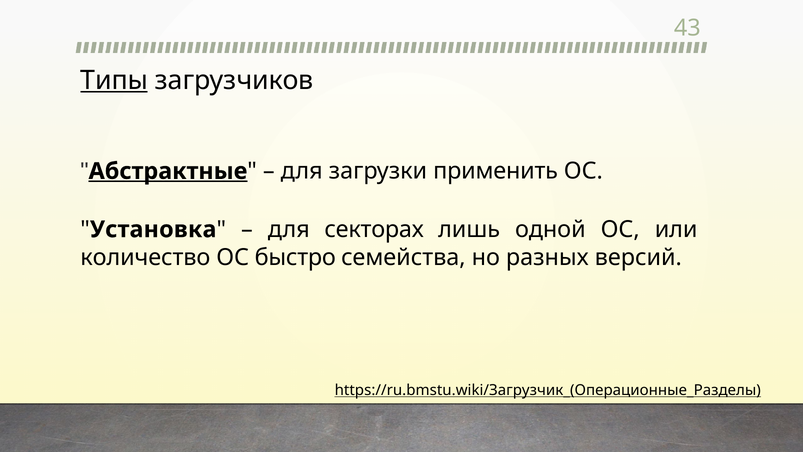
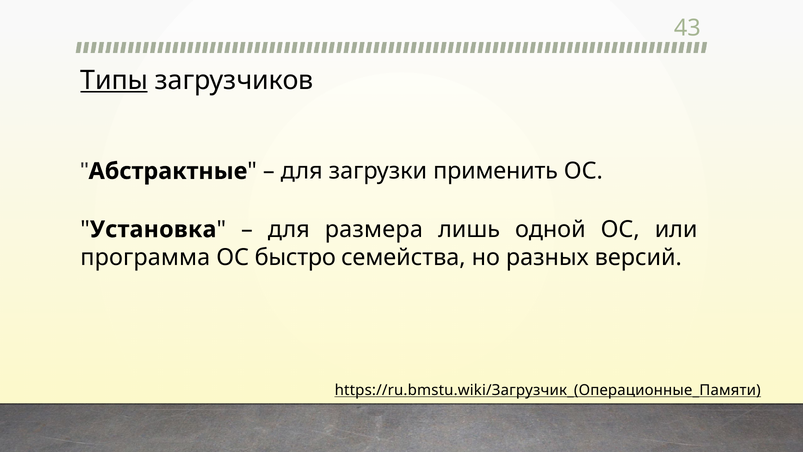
Абстрактные underline: present -> none
секторах: секторах -> размера
количество: количество -> программа
https://ru.bmstu.wiki/Загрузчик_(Операционные_Разделы: https://ru.bmstu.wiki/Загрузчик_(Операционные_Разделы -> https://ru.bmstu.wiki/Загрузчик_(Операционные_Памяти
